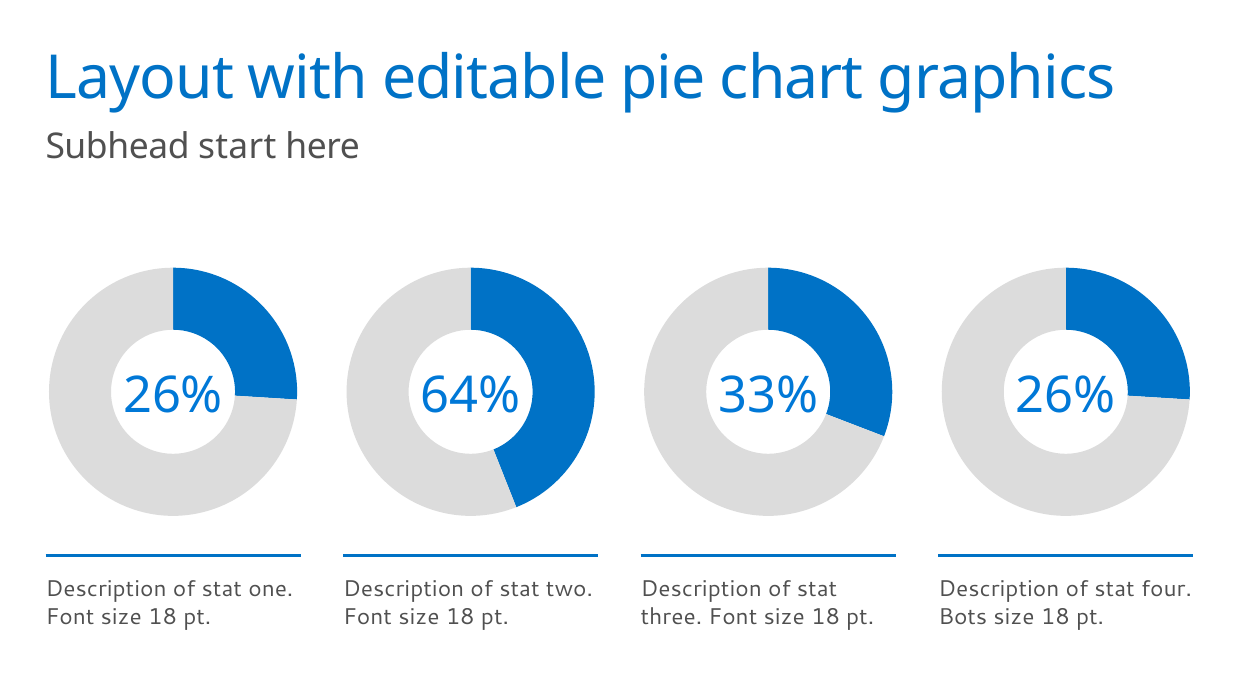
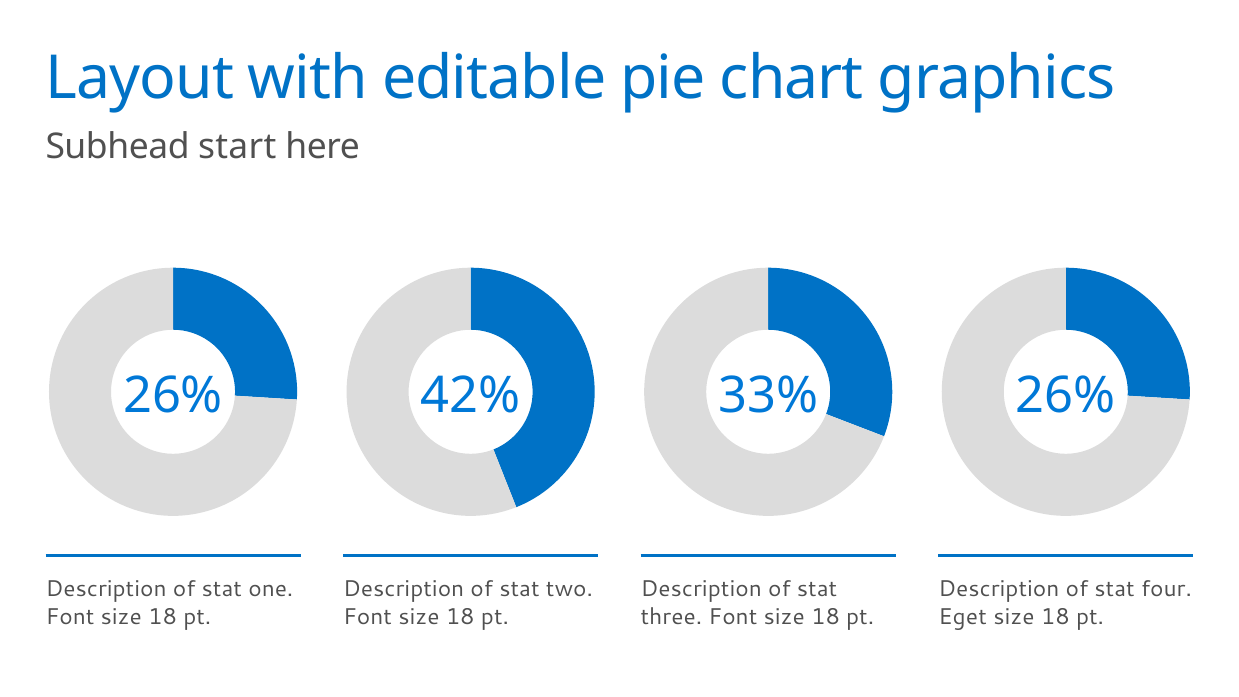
64%: 64% -> 42%
Bots: Bots -> Eget
